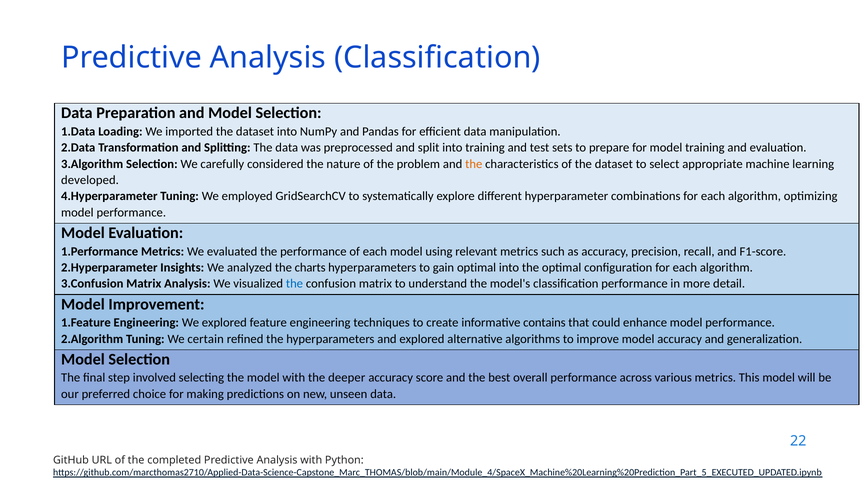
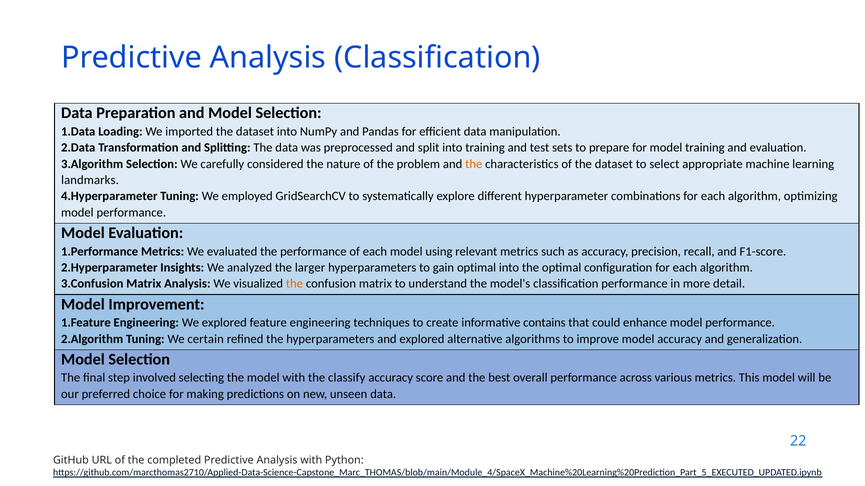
developed: developed -> landmarks
charts: charts -> larger
the at (294, 284) colour: blue -> orange
deeper: deeper -> classify
